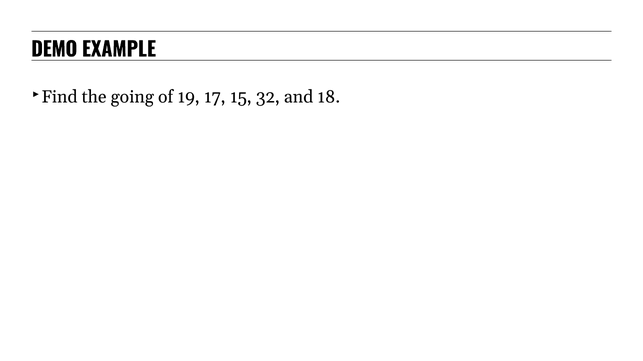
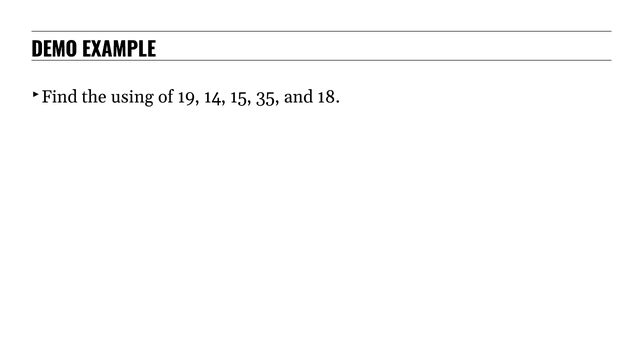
going: going -> using
17: 17 -> 14
32: 32 -> 35
